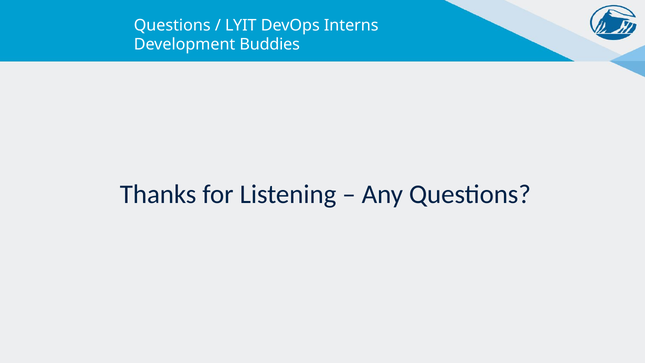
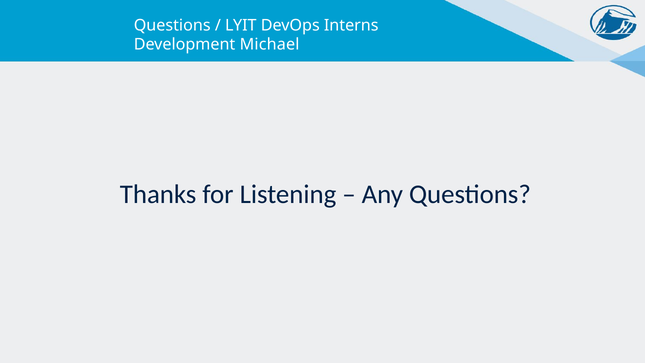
Buddies: Buddies -> Michael
